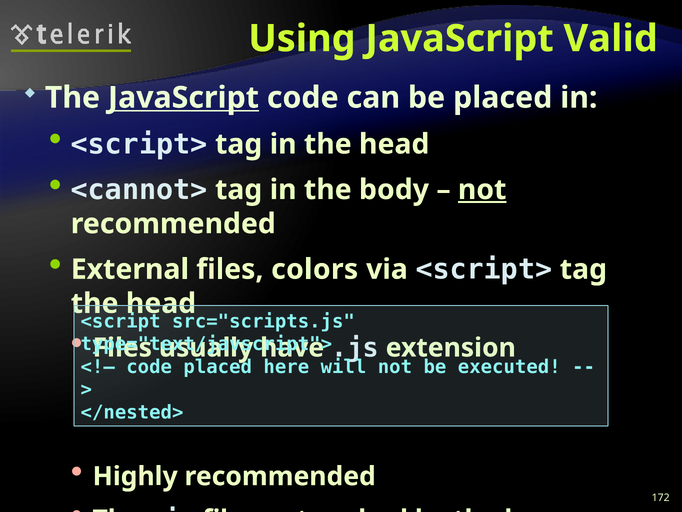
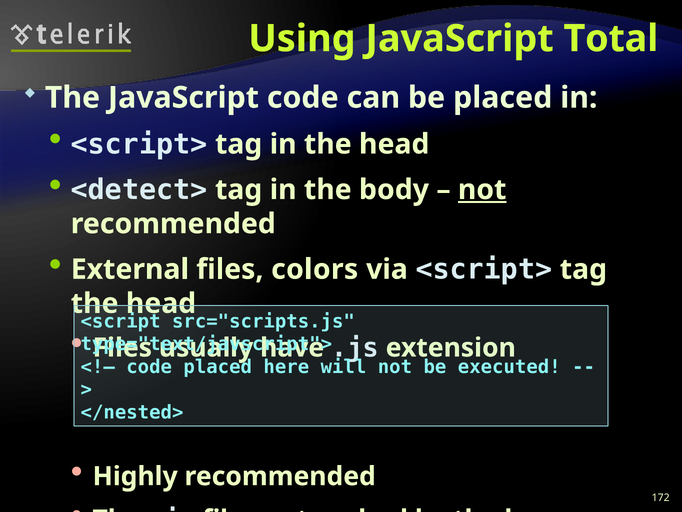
Valid: Valid -> Total
JavaScript at (183, 98) underline: present -> none
<cannot>: <cannot> -> <detect>
